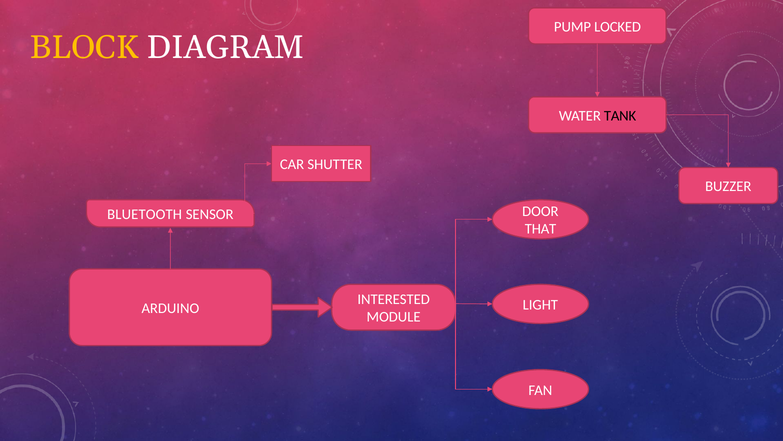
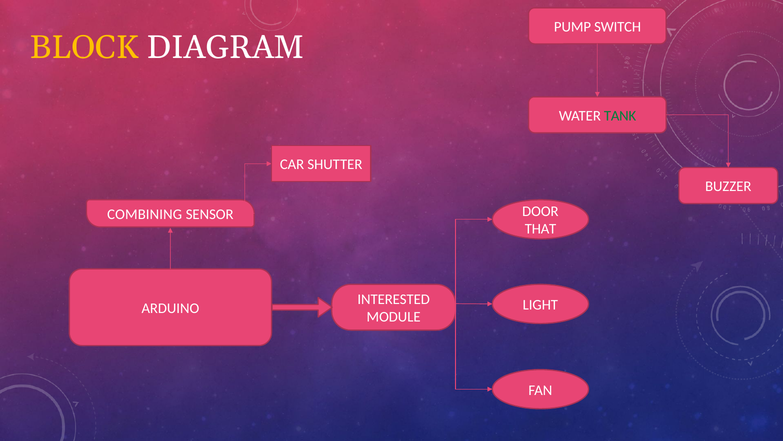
LOCKED: LOCKED -> SWITCH
TANK colour: black -> green
BLUETOOTH: BLUETOOTH -> COMBINING
